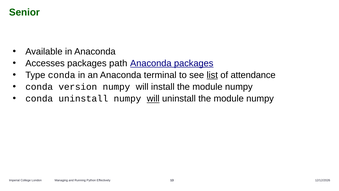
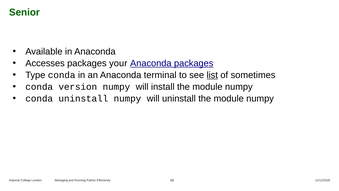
path: path -> your
attendance: attendance -> sometimes
will at (153, 99) underline: present -> none
